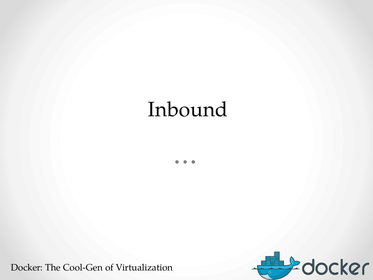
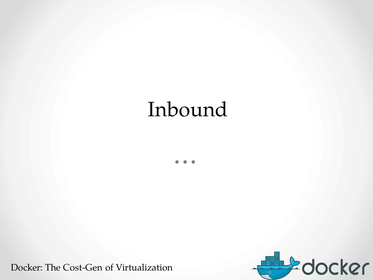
Cool-Gen: Cool-Gen -> Cost-Gen
